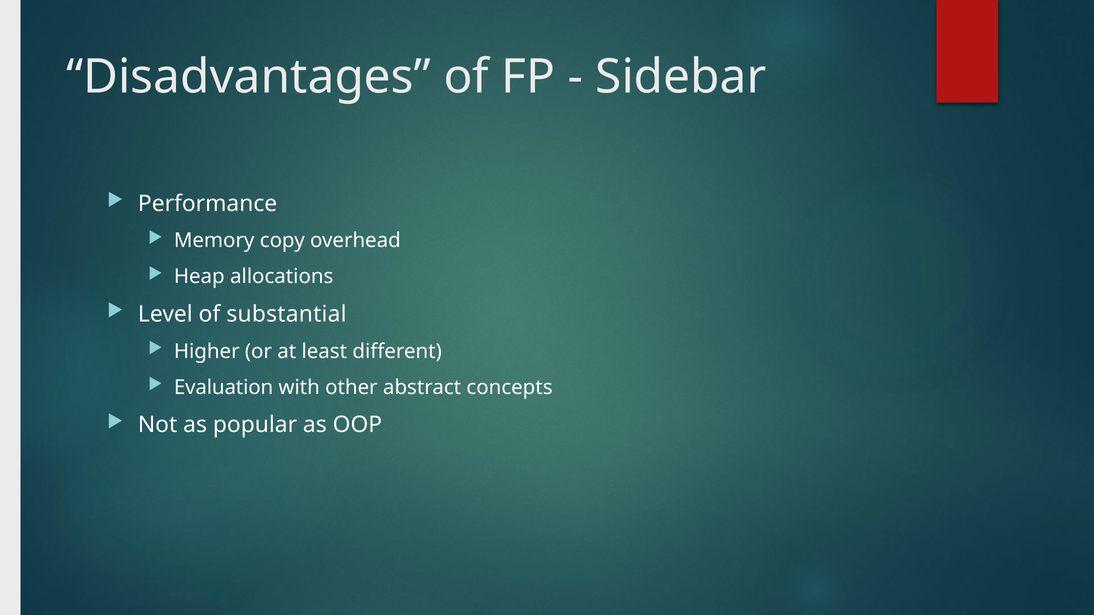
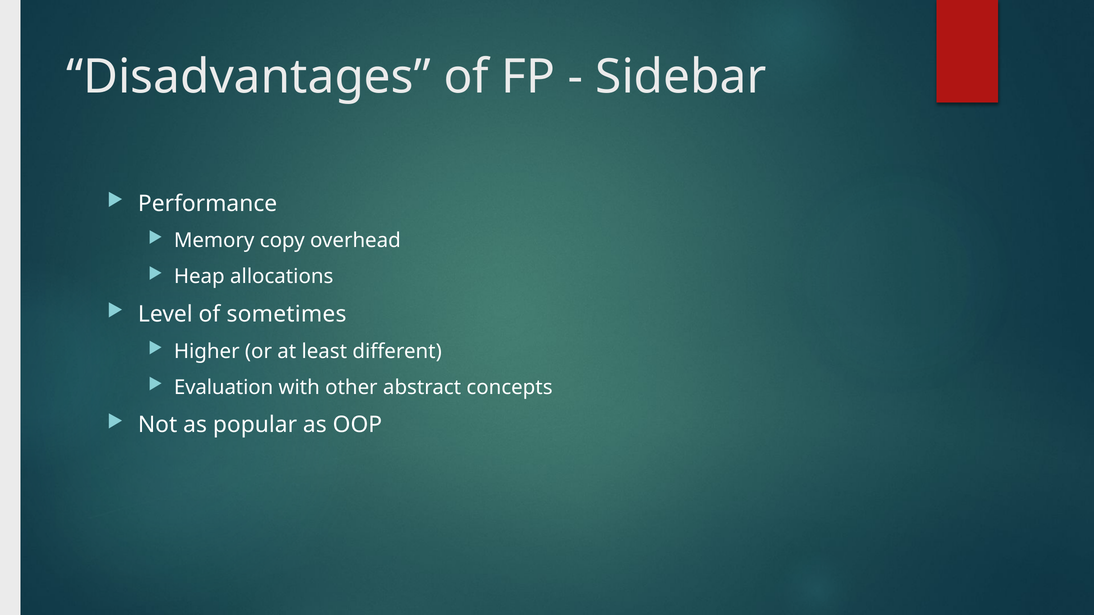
substantial: substantial -> sometimes
